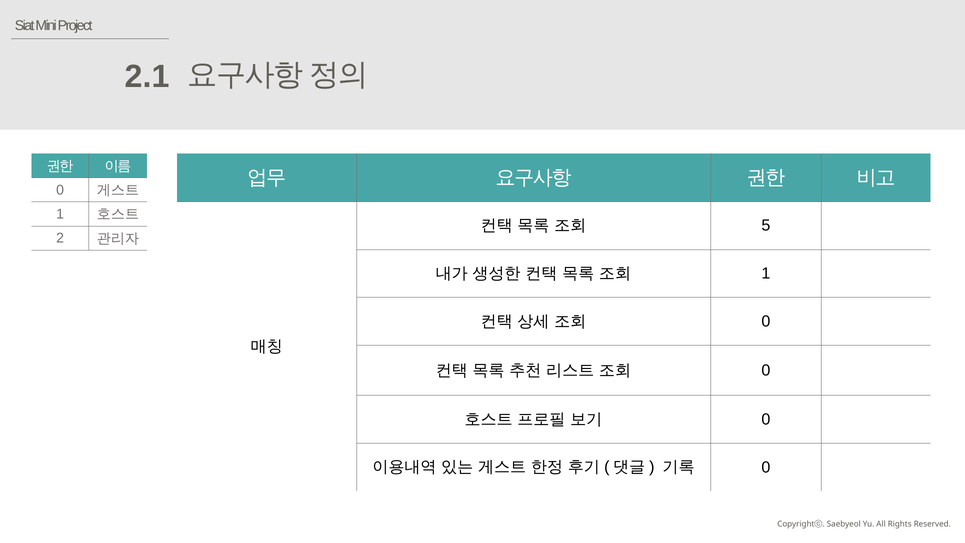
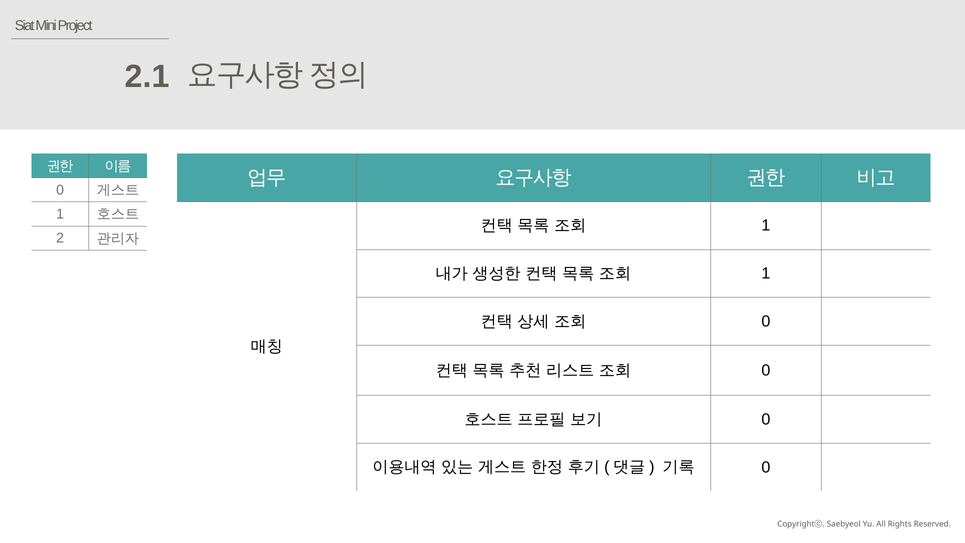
5 at (766, 226): 5 -> 1
